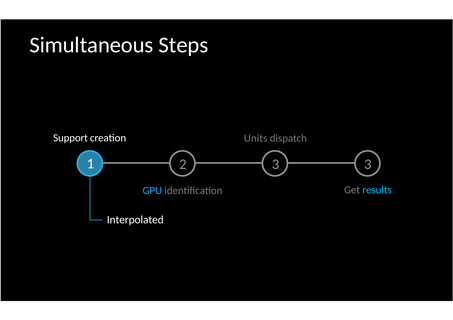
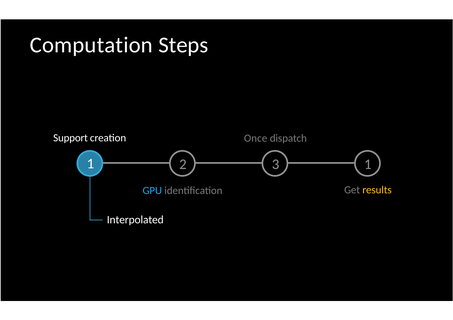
Simultaneous: Simultaneous -> Computation
Units: Units -> Once
3 3: 3 -> 1
results colour: light blue -> yellow
